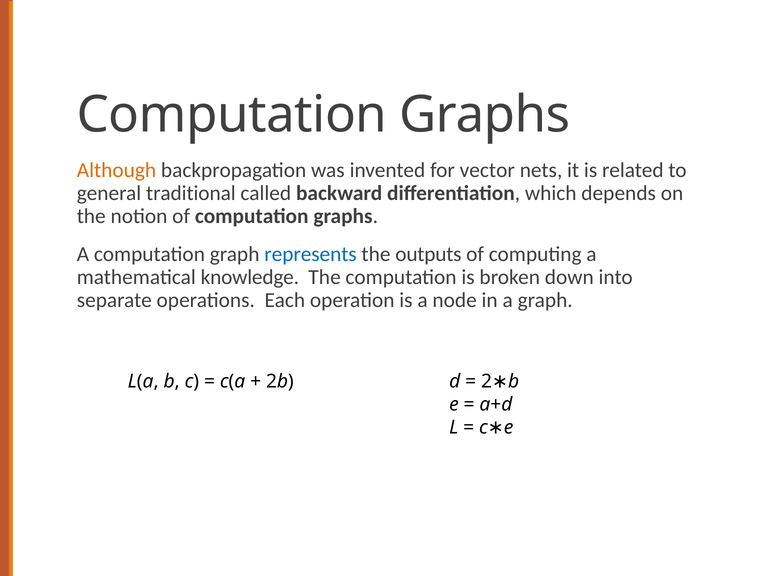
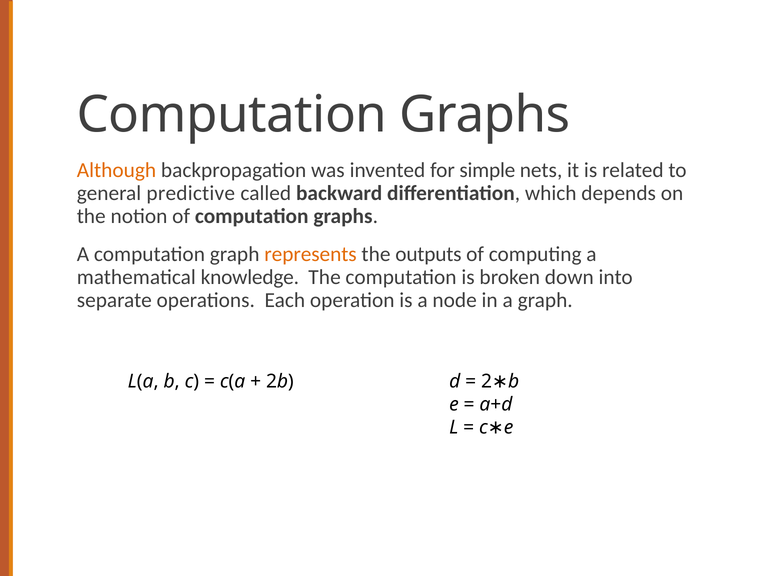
vector: vector -> simple
traditional: traditional -> predictive
represents colour: blue -> orange
